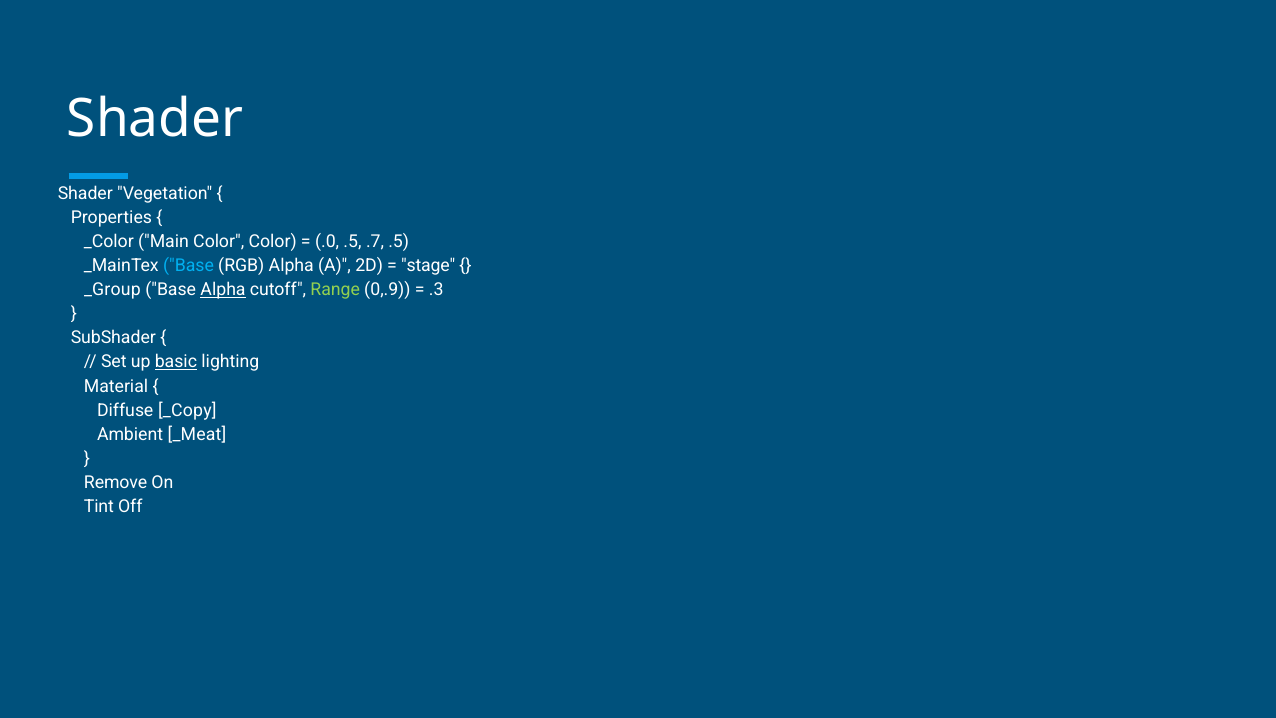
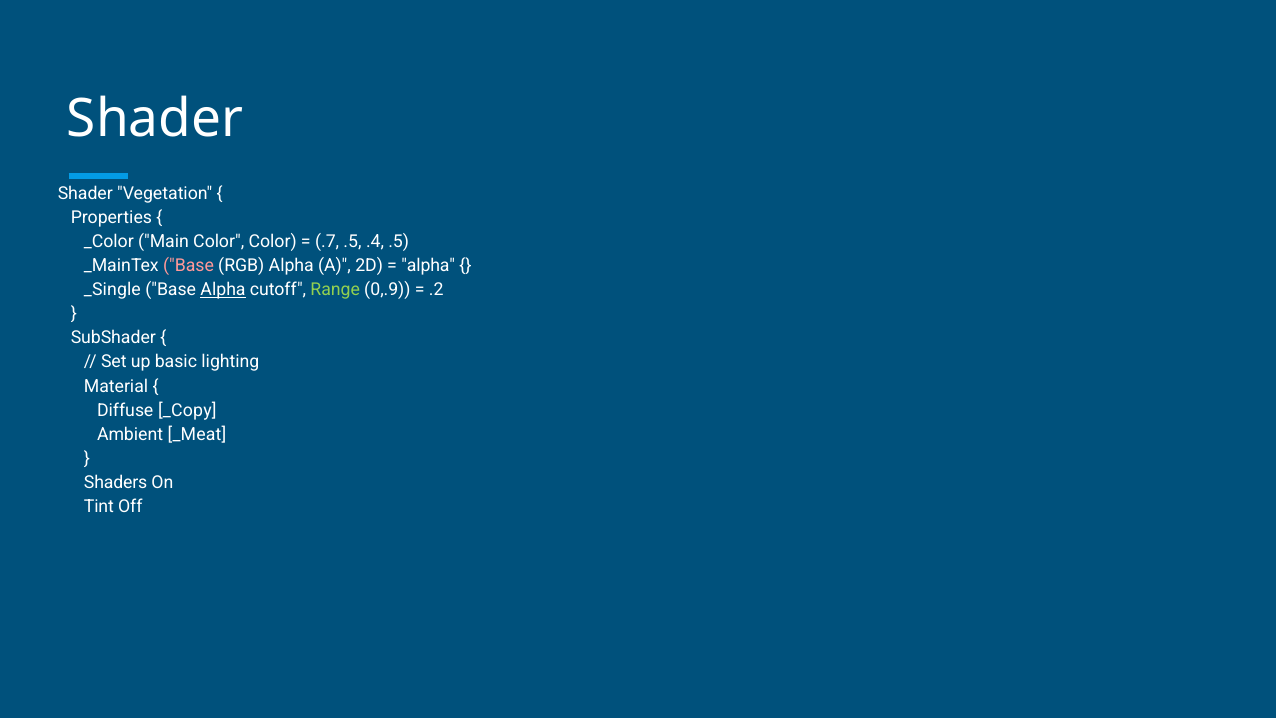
.0: .0 -> .7
.7: .7 -> .4
Base at (189, 266) colour: light blue -> pink
stage at (428, 266): stage -> alpha
_Group: _Group -> _Single
.3: .3 -> .2
basic underline: present -> none
Remove: Remove -> Shaders
